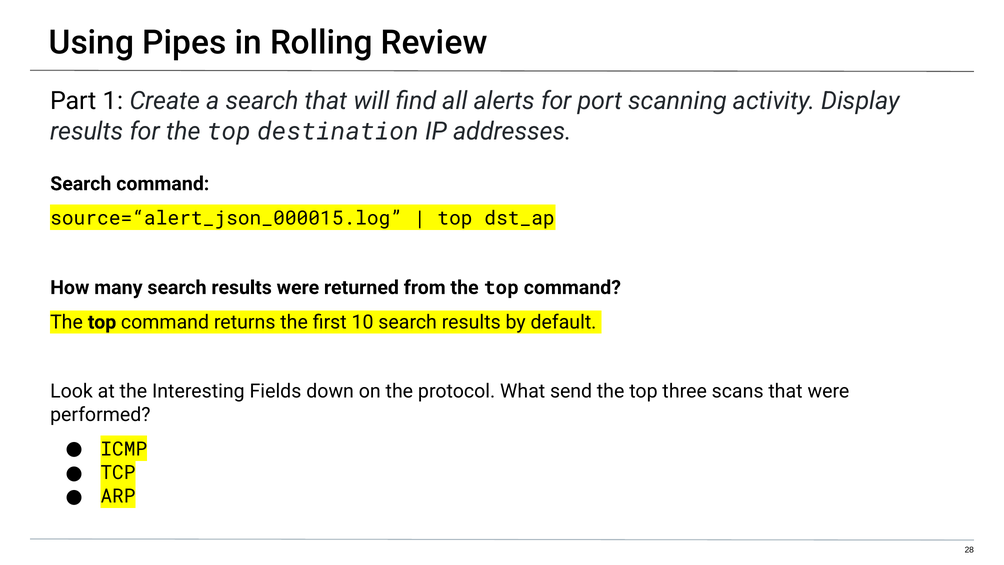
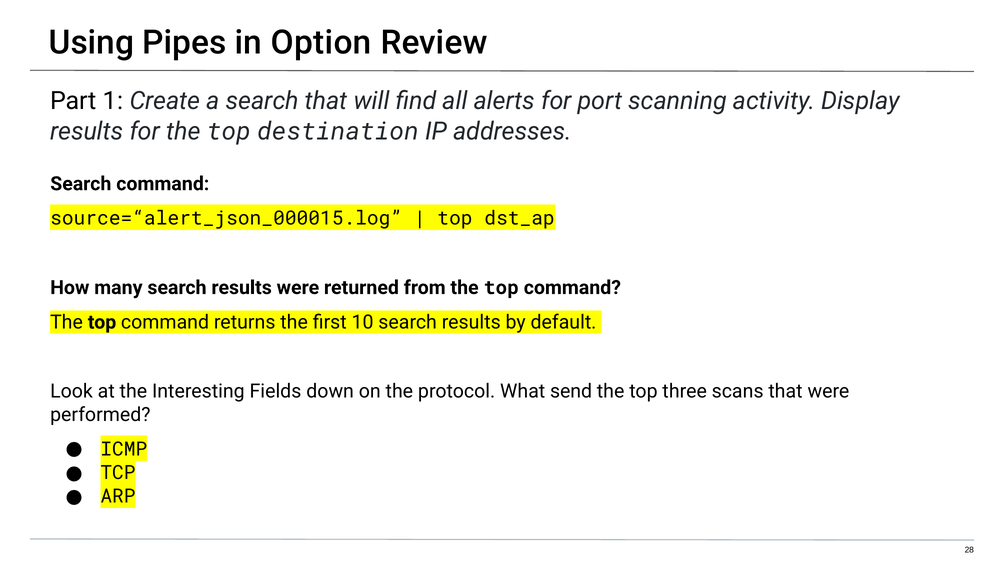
Rolling: Rolling -> Option
